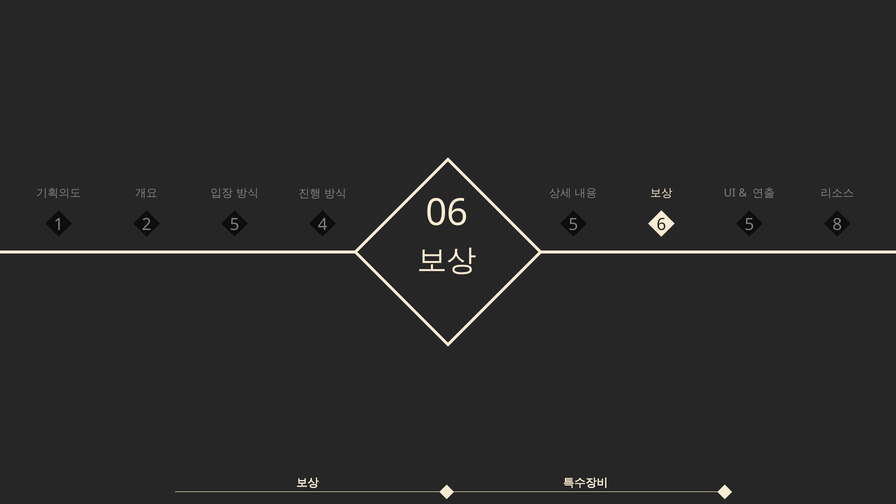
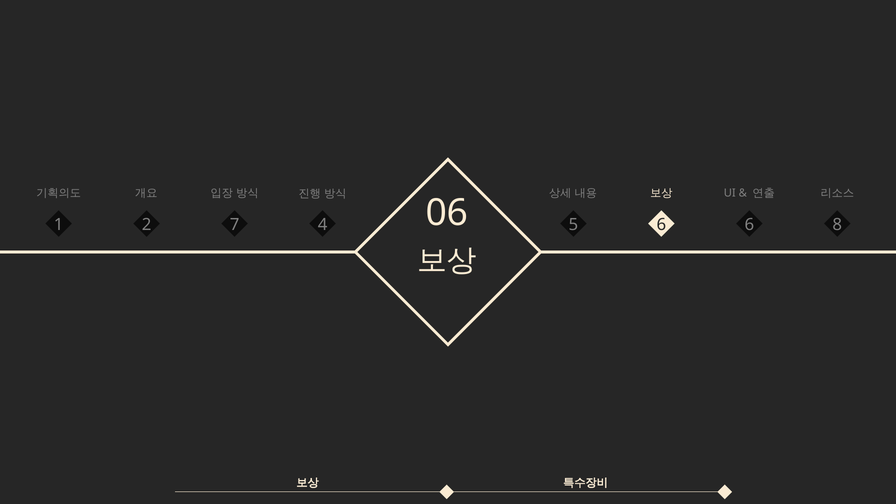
06 5: 5 -> 6
2 5: 5 -> 7
